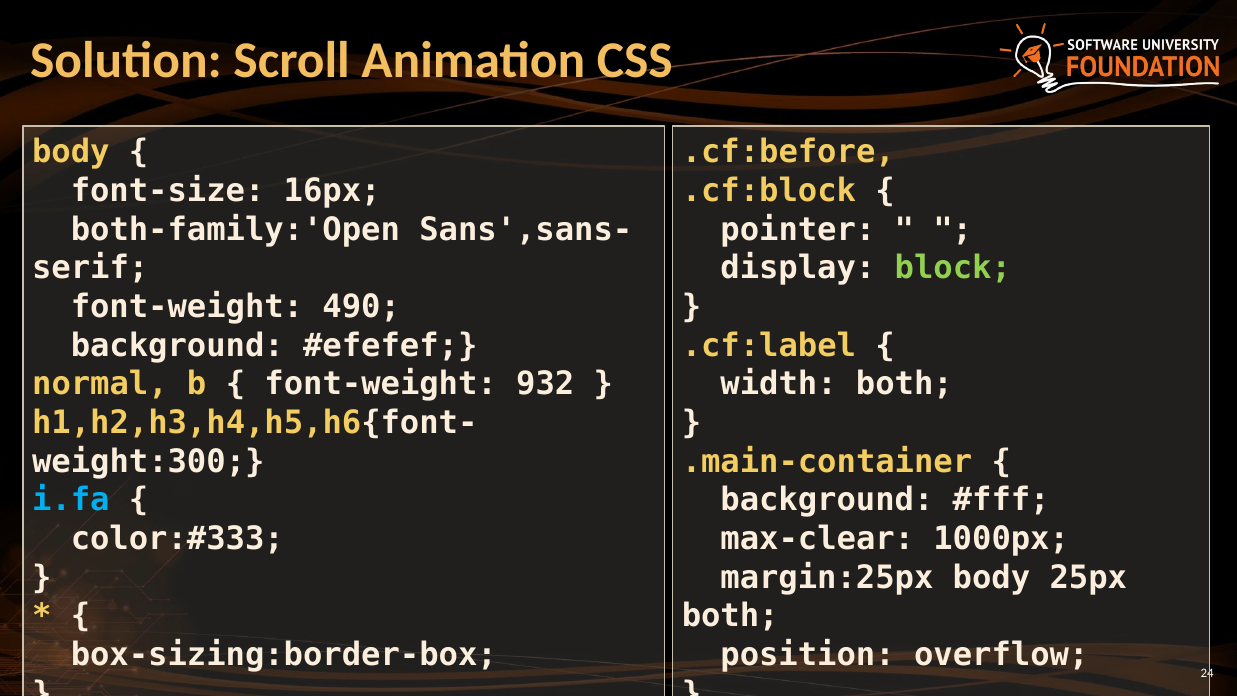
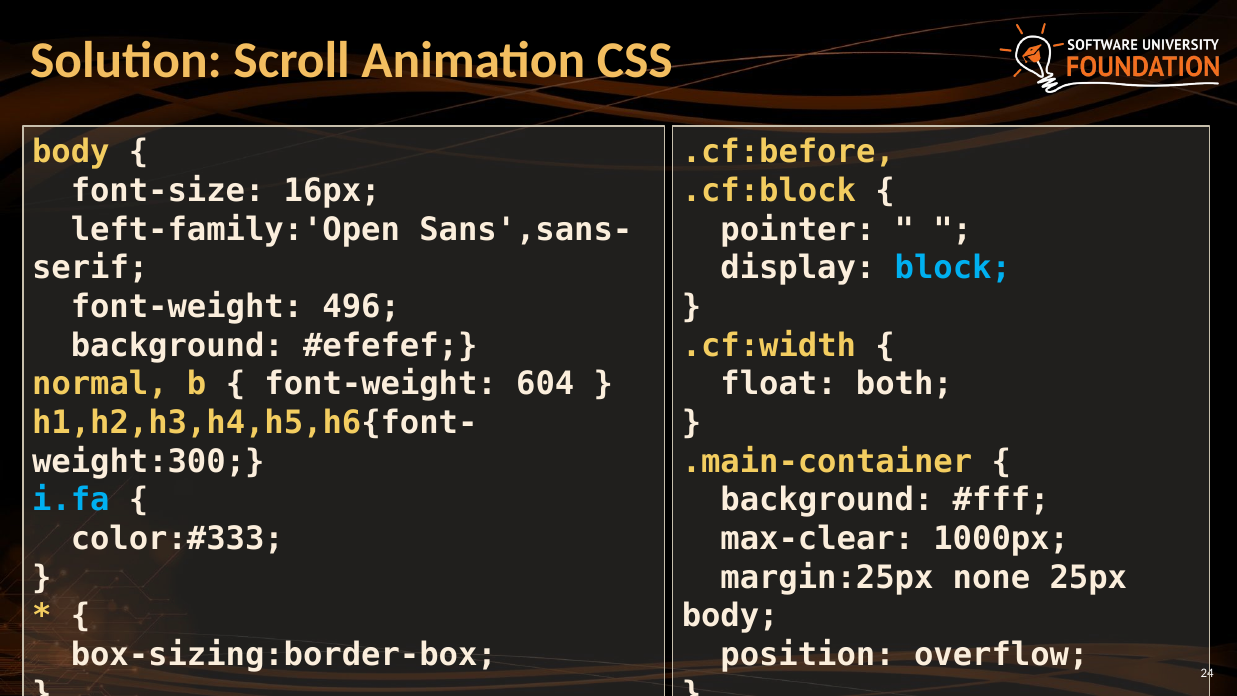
both-family:'Open: both-family:'Open -> left-family:'Open
block colour: light green -> light blue
490: 490 -> 496
.cf:label: .cf:label -> .cf:width
932: 932 -> 604
width: width -> float
margin:25px body: body -> none
both at (730, 616): both -> body
